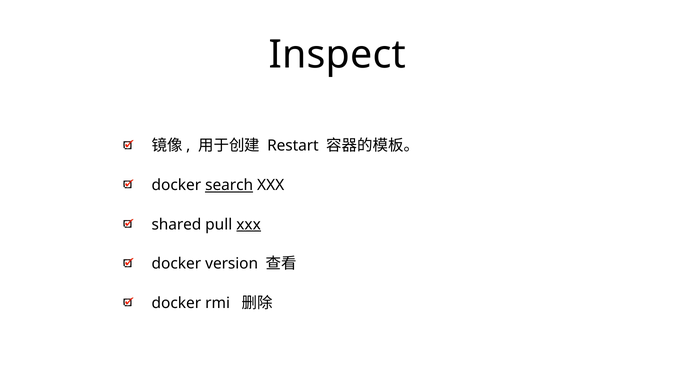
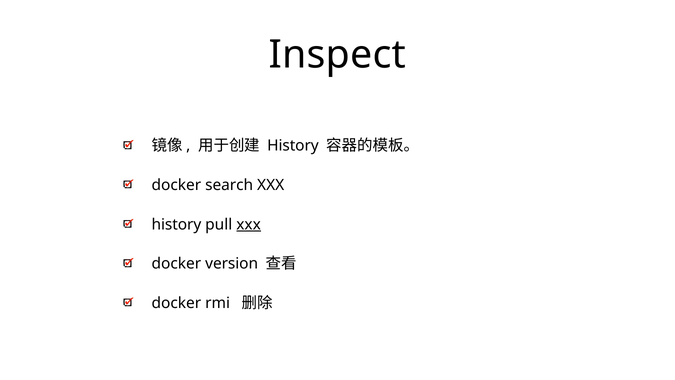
Restart at (293, 146): Restart -> History
search underline: present -> none
shared at (176, 224): shared -> history
